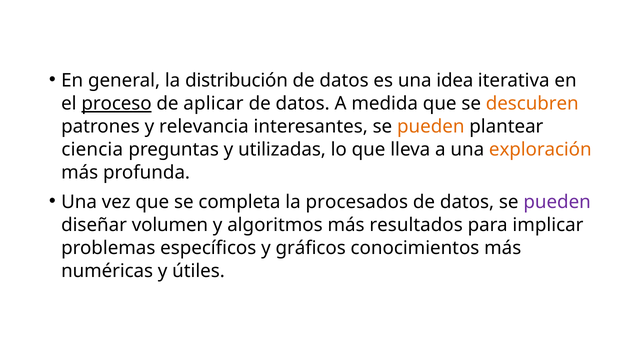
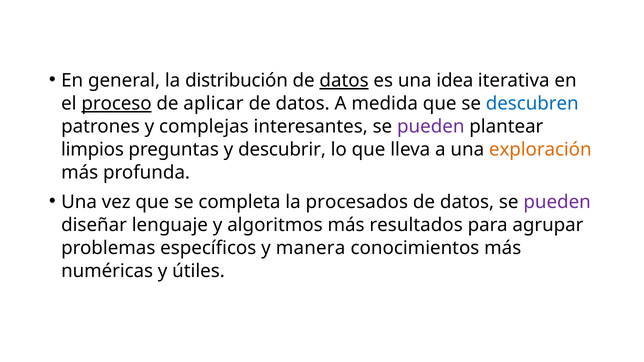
datos at (344, 81) underline: none -> present
descubren colour: orange -> blue
relevancia: relevancia -> complejas
pueden at (431, 127) colour: orange -> purple
ciencia: ciencia -> limpios
utilizadas: utilizadas -> descubrir
volumen: volumen -> lenguaje
implicar: implicar -> agrupar
gráficos: gráficos -> manera
